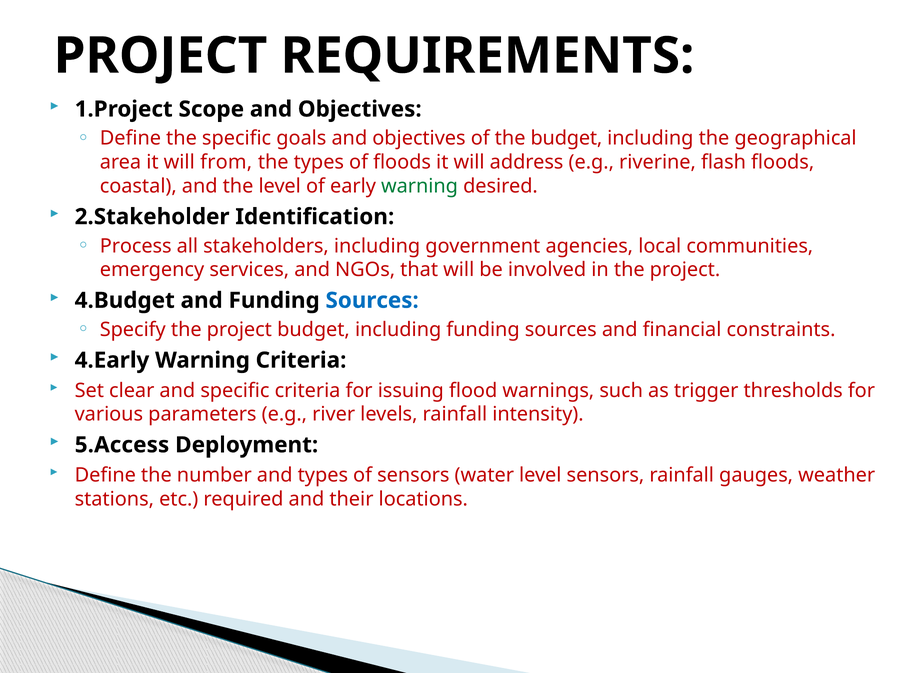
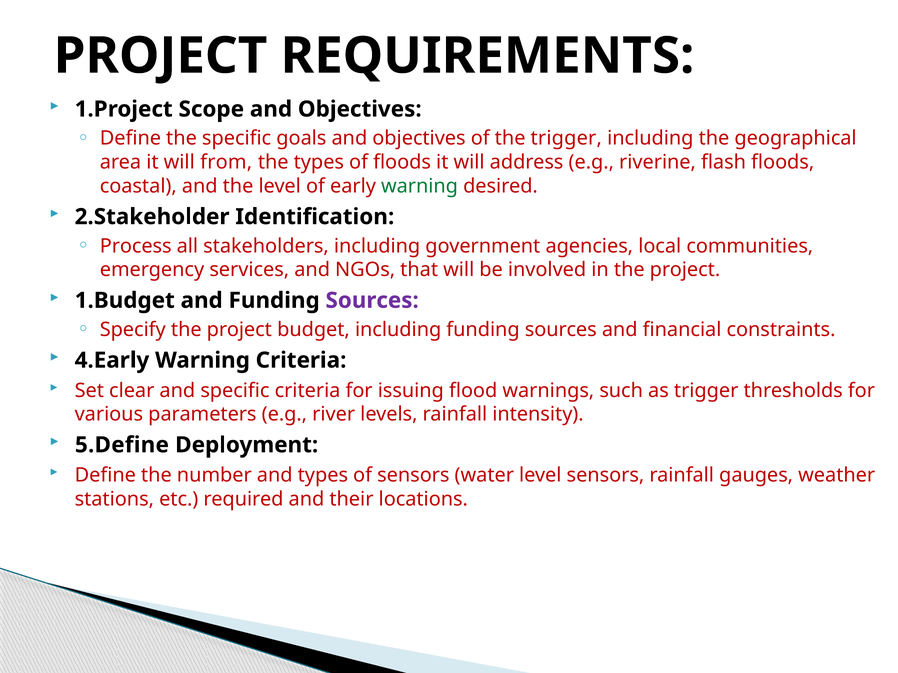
the budget: budget -> trigger
4.Budget: 4.Budget -> 1.Budget
Sources at (372, 301) colour: blue -> purple
5.Access: 5.Access -> 5.Define
